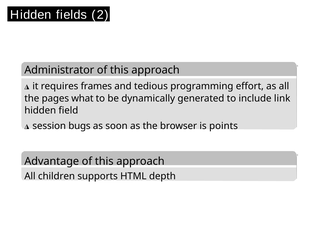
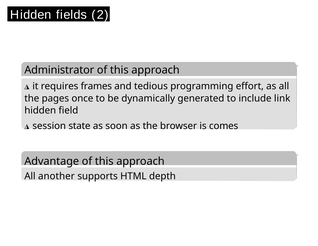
what: what -> once
bugs: bugs -> state
points: points -> comes
children: children -> another
